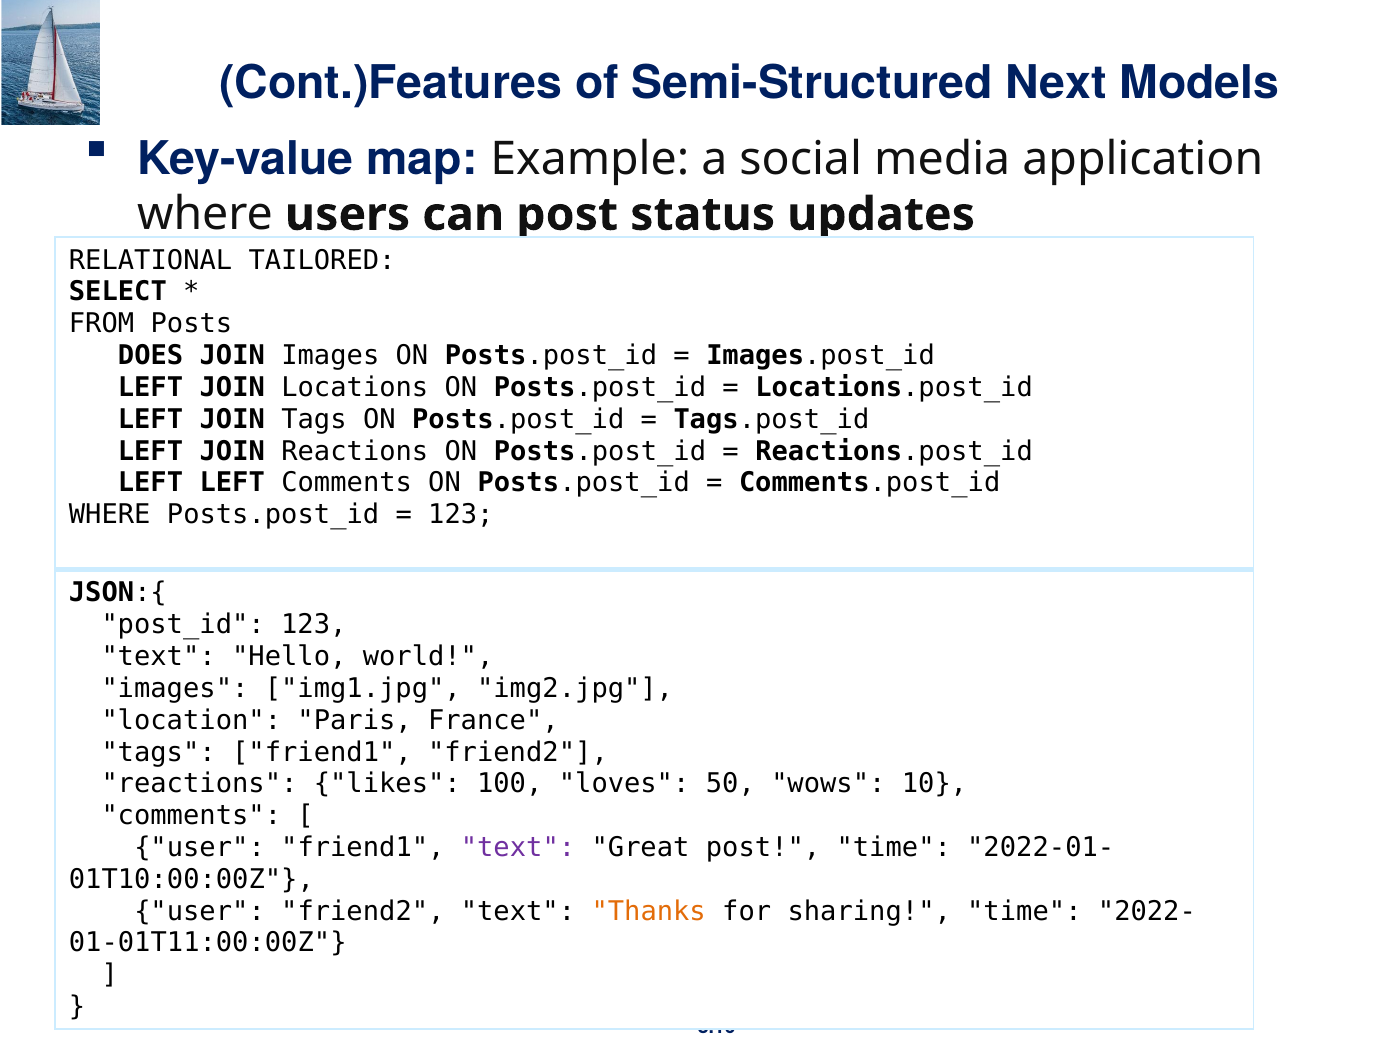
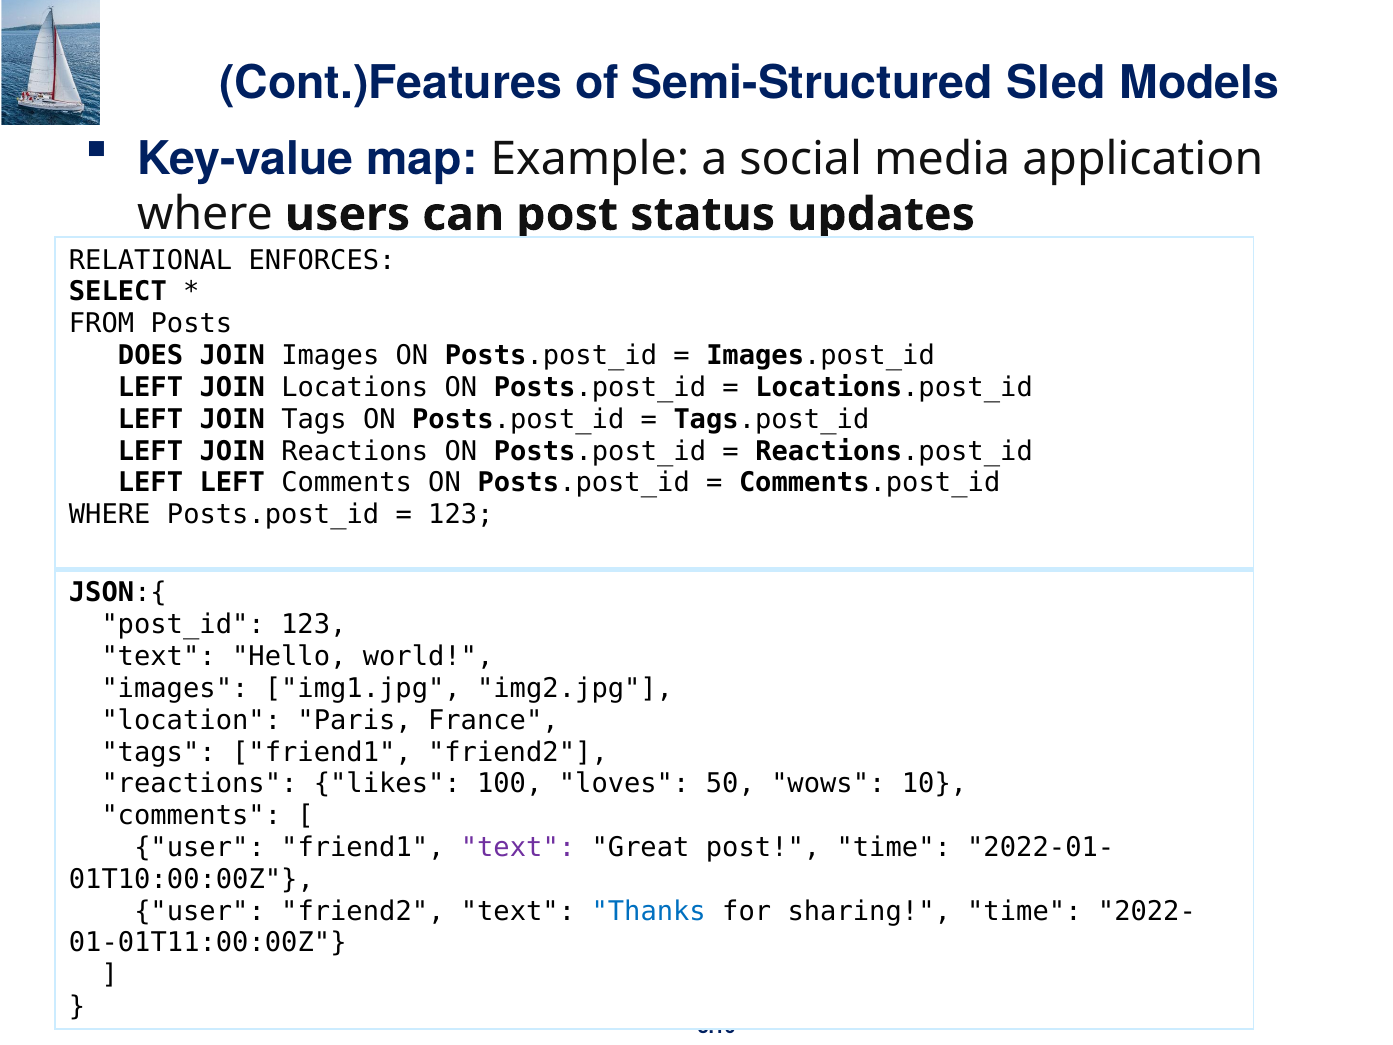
Next: Next -> Sled
TAILORED: TAILORED -> ENFORCES
Thanks colour: orange -> blue
